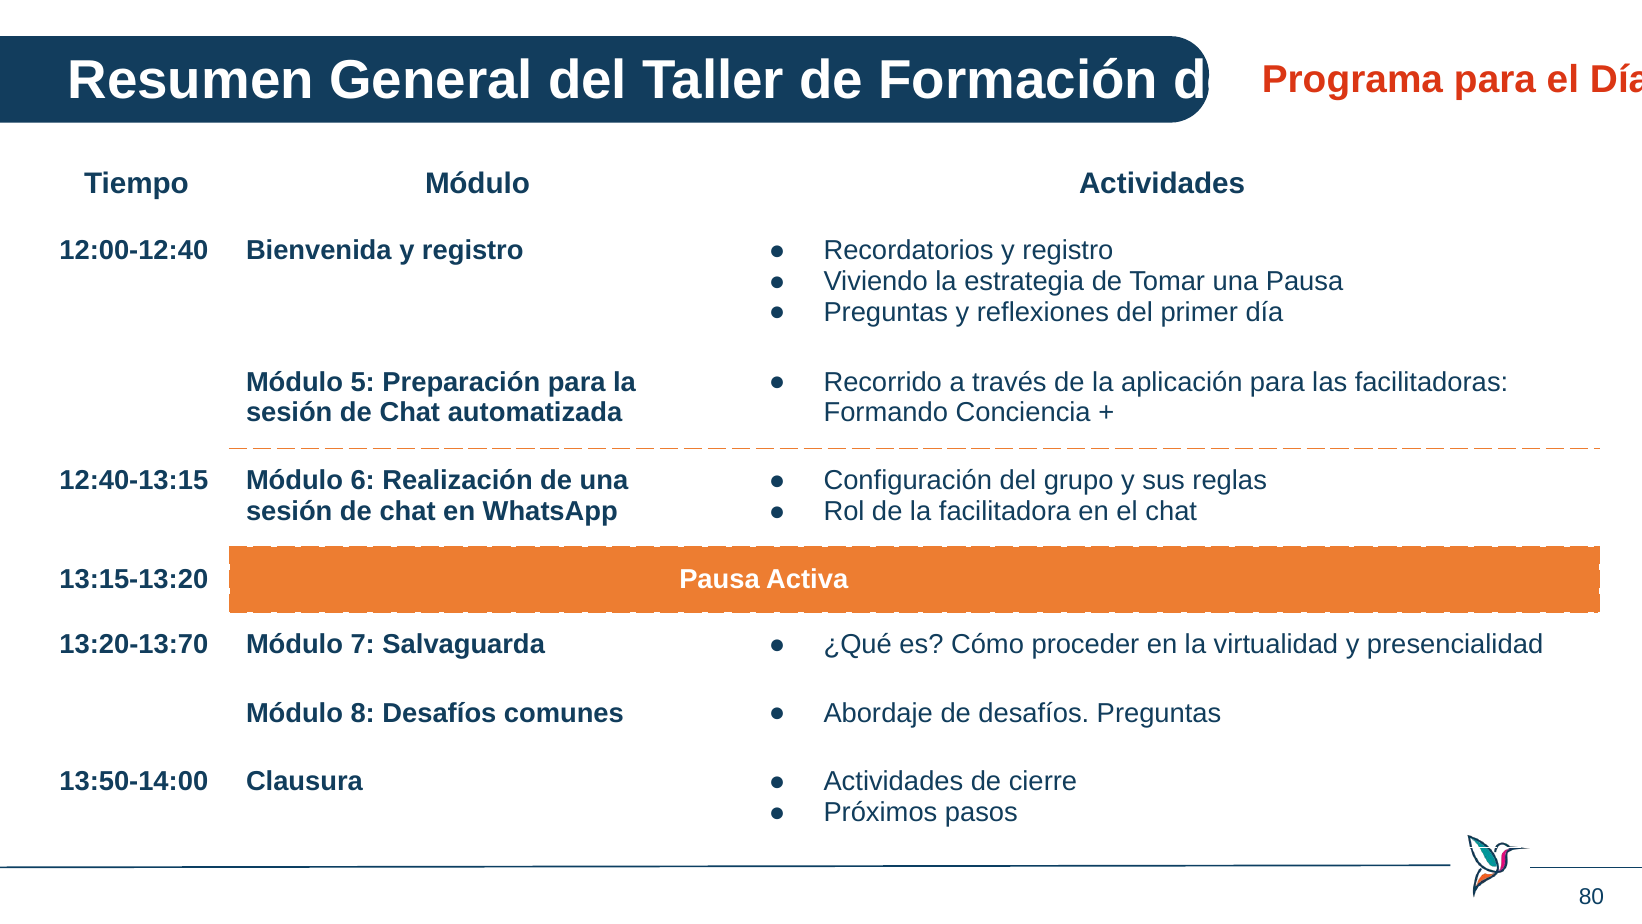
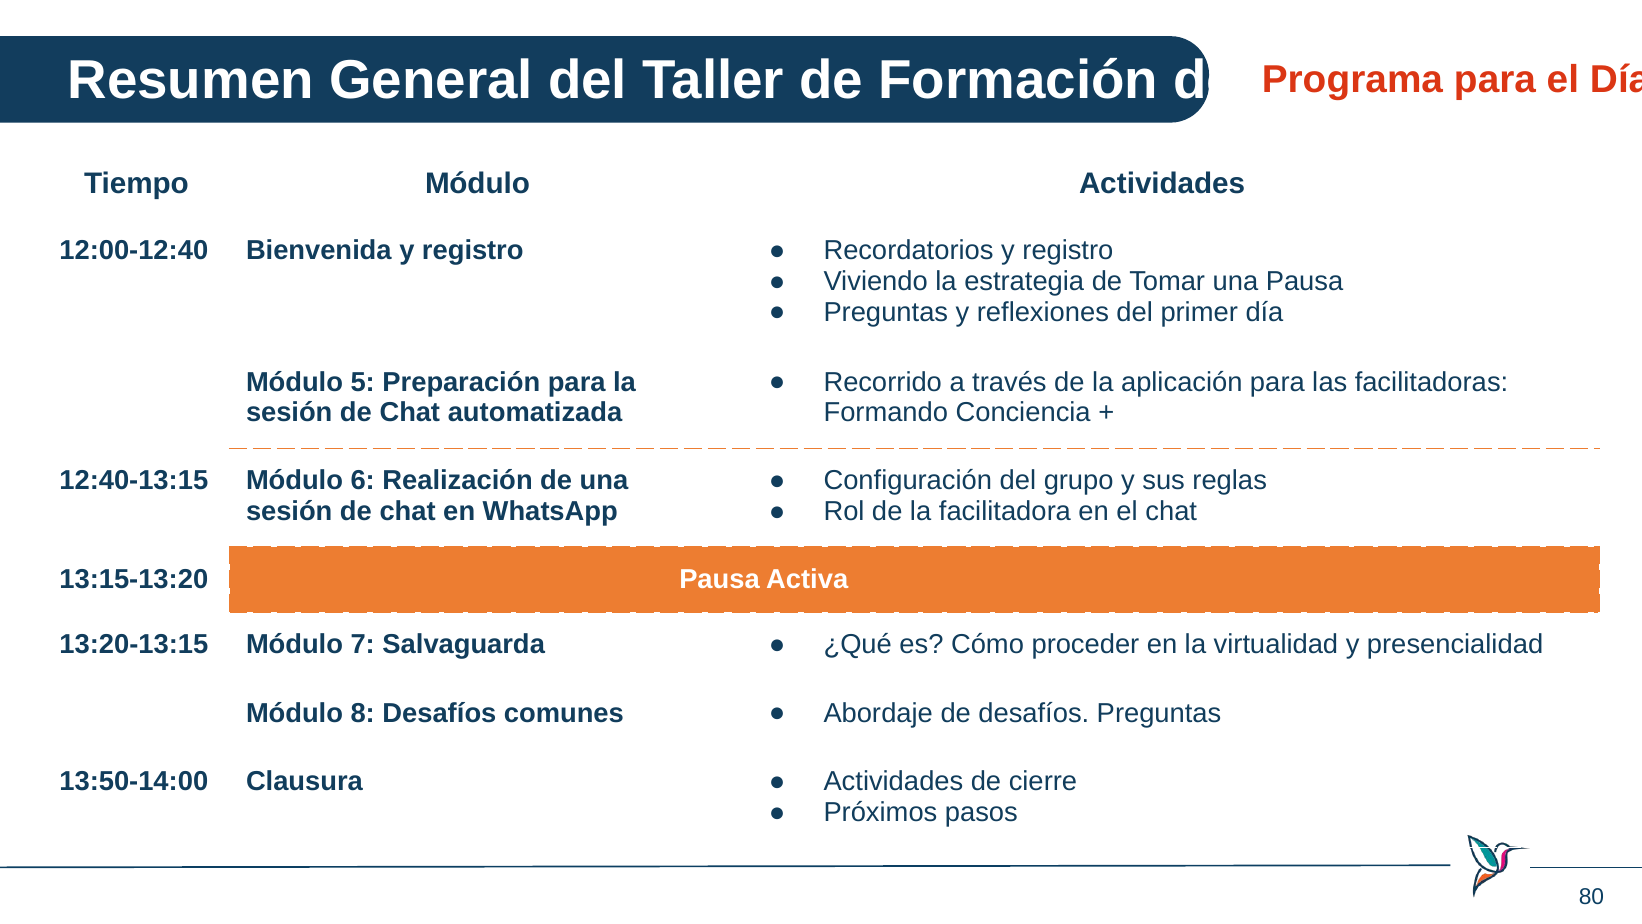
13:20-13:70: 13:20-13:70 -> 13:20-13:15
